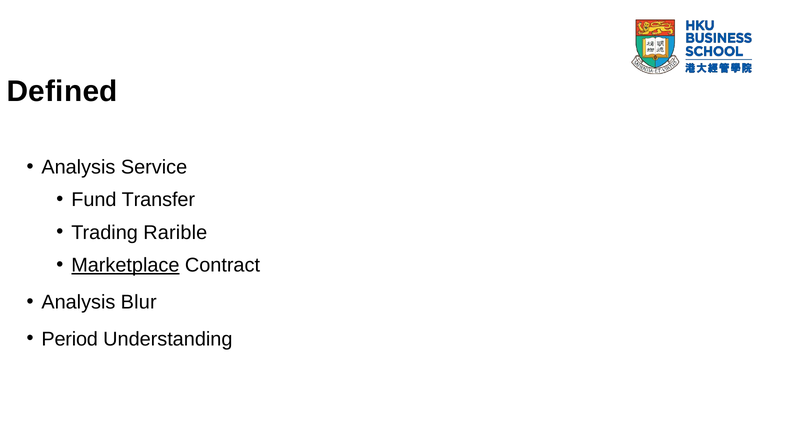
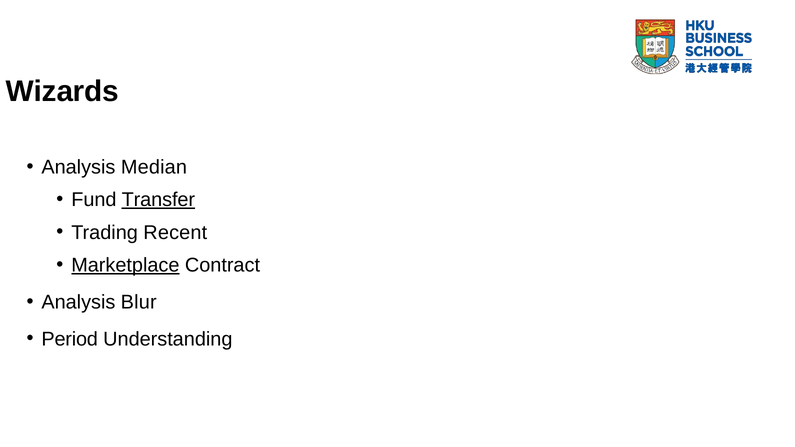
Defined: Defined -> Wizards
Service: Service -> Median
Transfer underline: none -> present
Rarible: Rarible -> Recent
